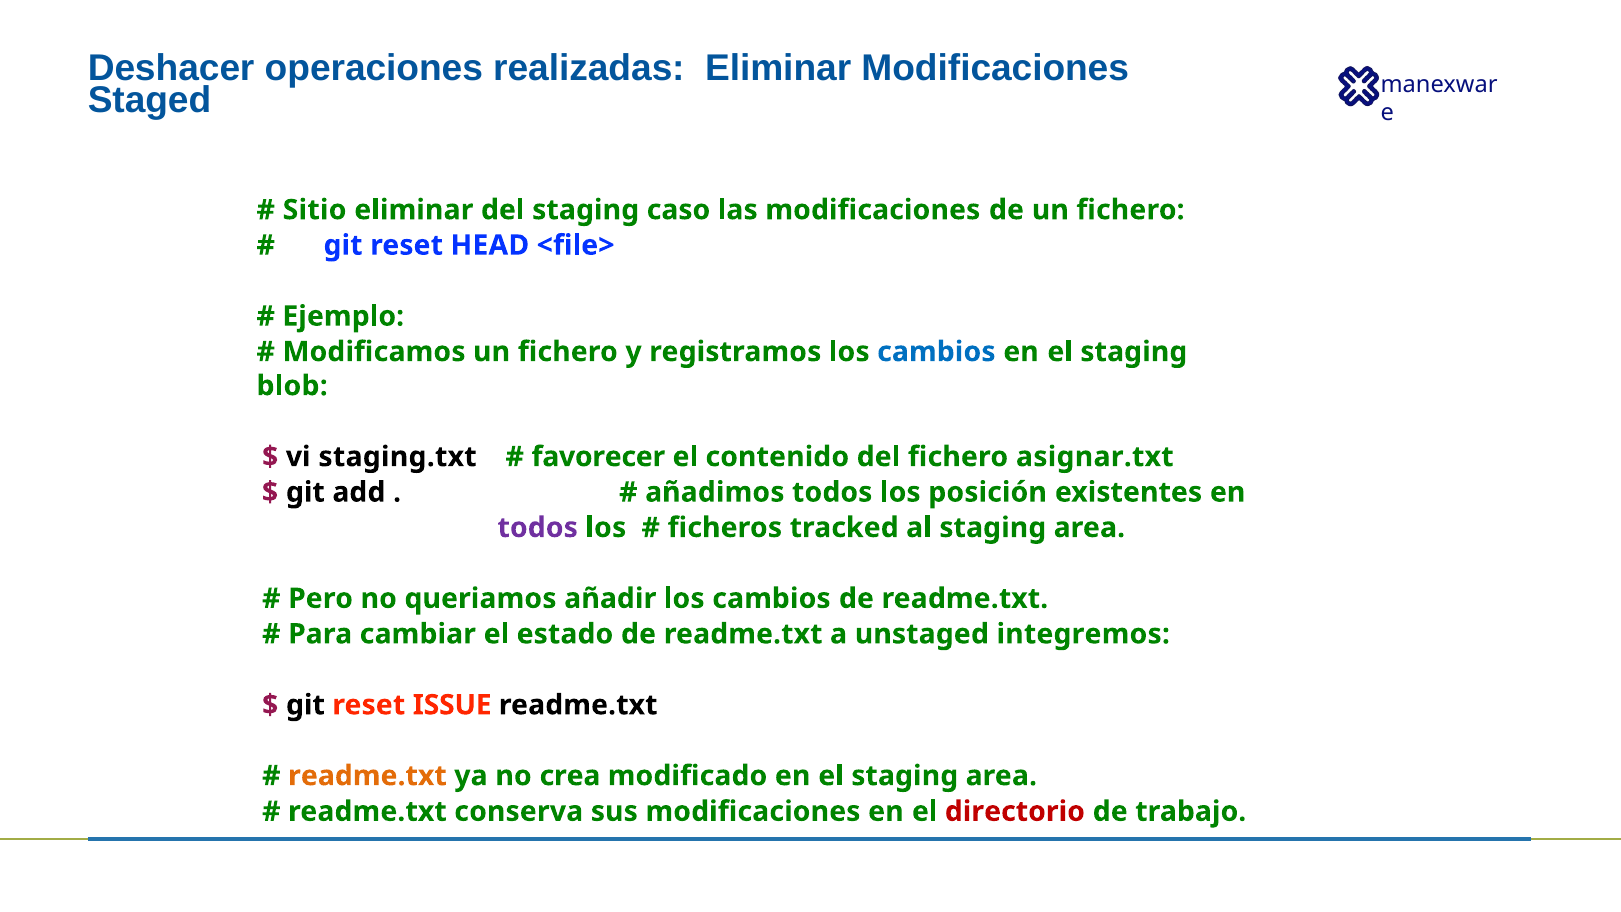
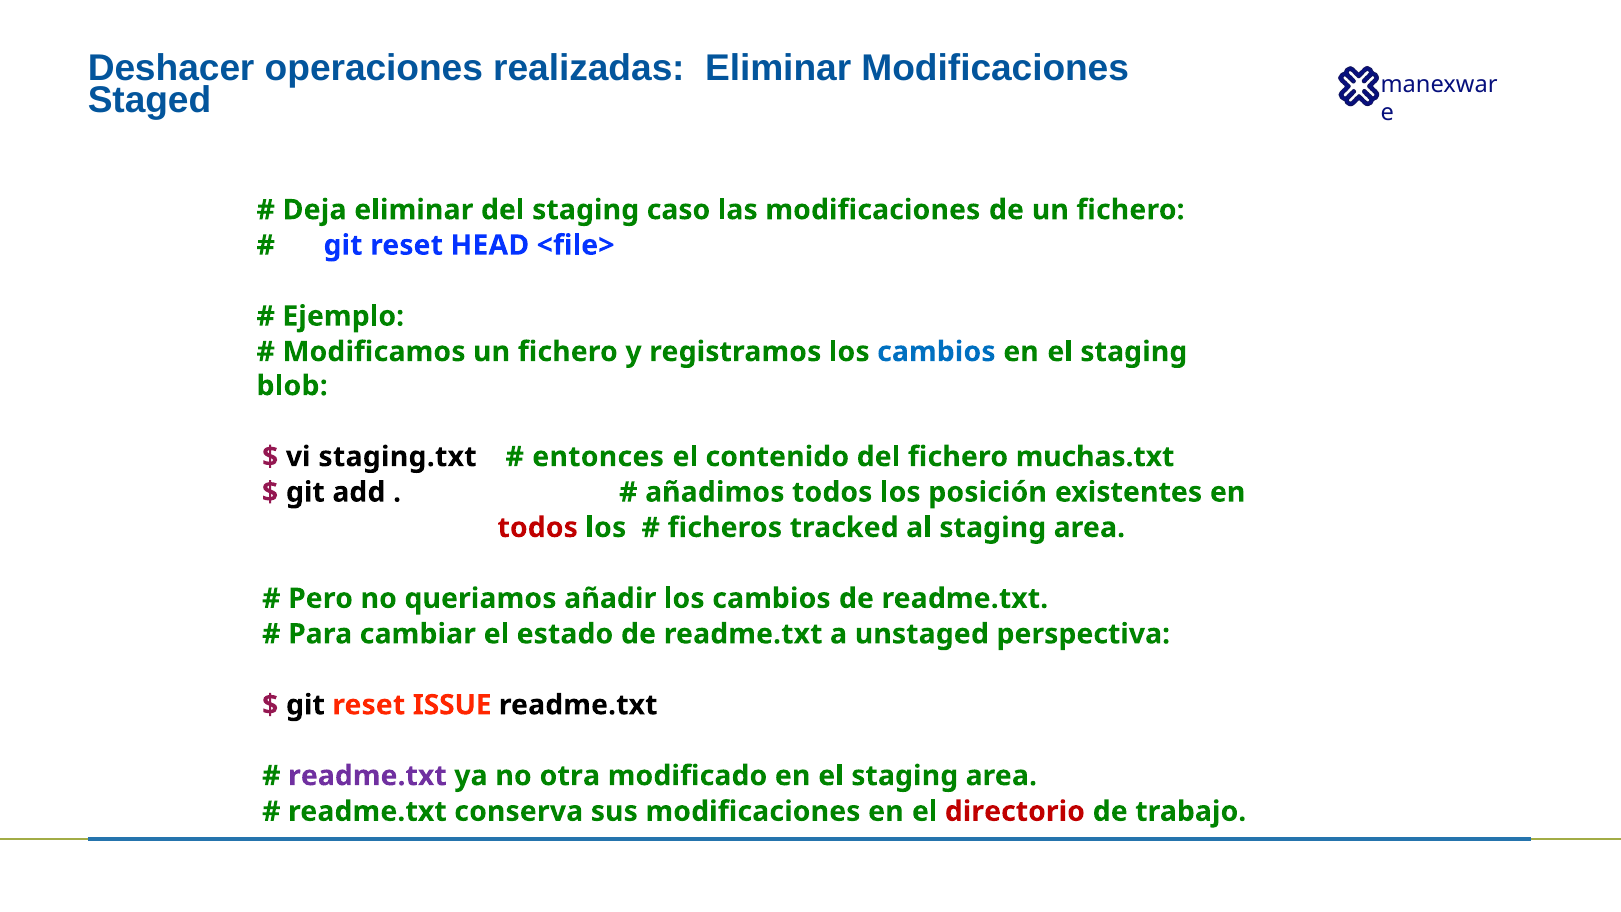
Sitio: Sitio -> Deja
favorecer: favorecer -> entonces
asignar.txt: asignar.txt -> muchas.txt
todos at (538, 528) colour: purple -> red
integremos: integremos -> perspectiva
readme.txt at (367, 776) colour: orange -> purple
crea: crea -> otra
